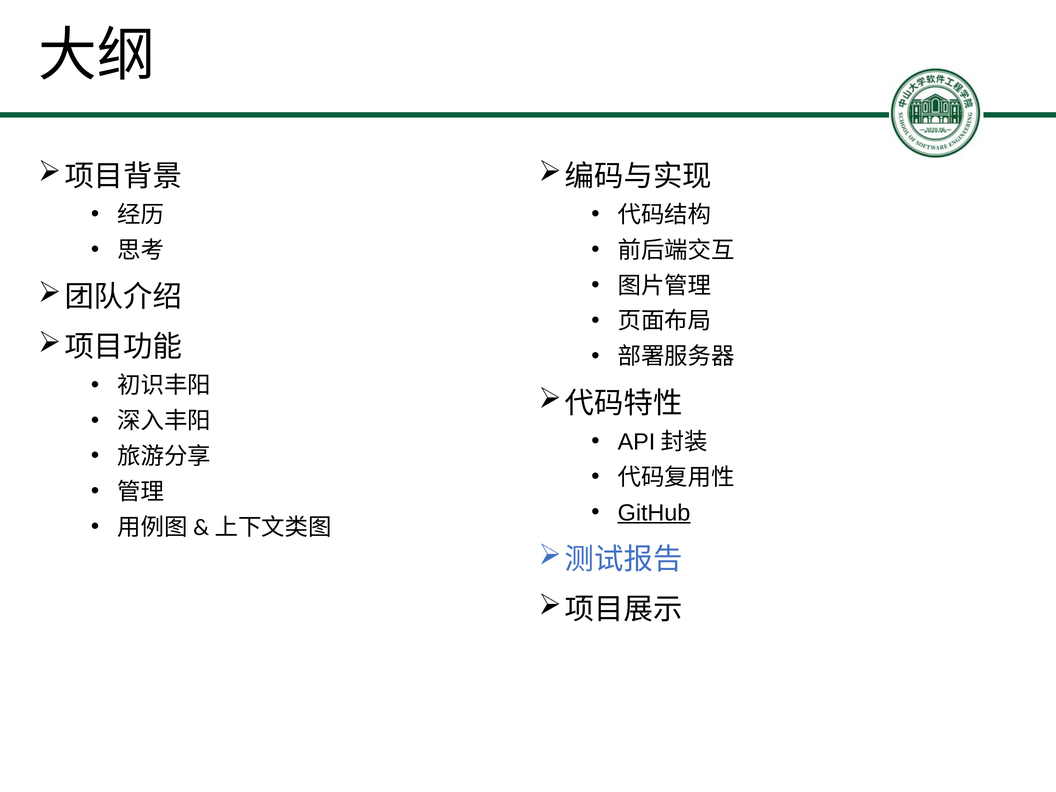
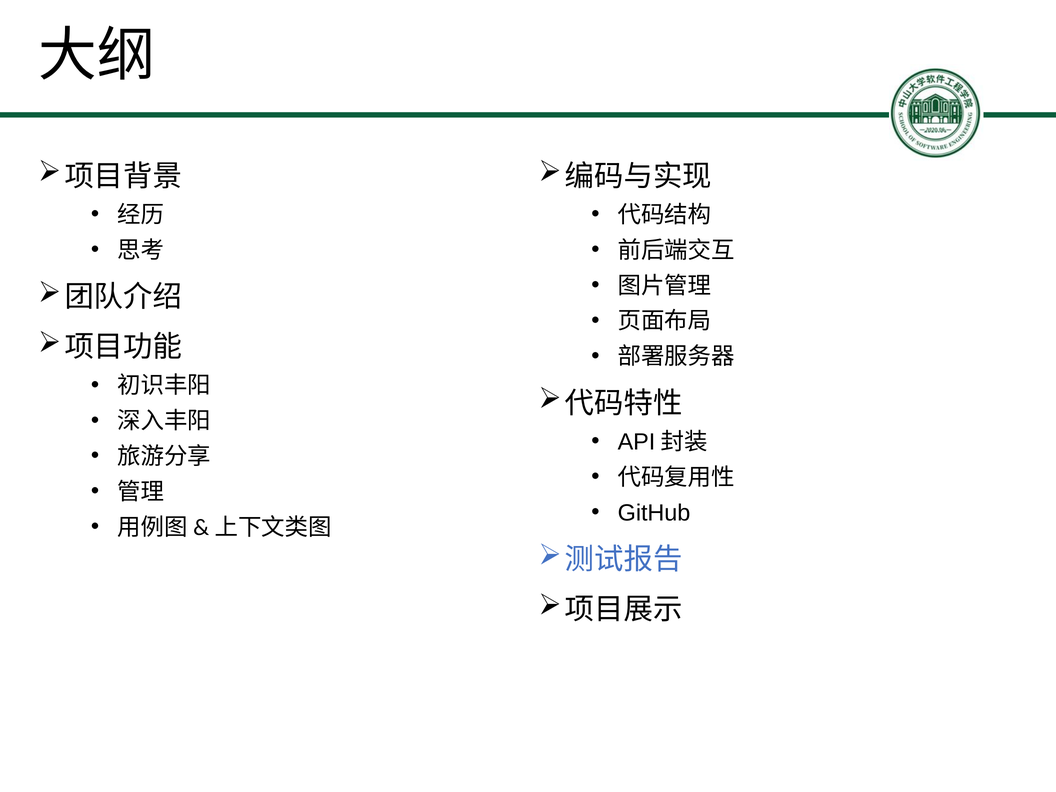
GitHub underline: present -> none
